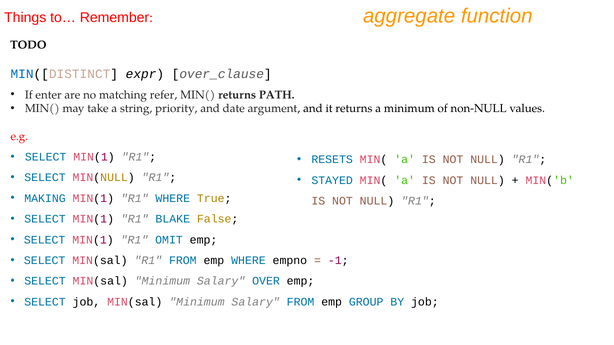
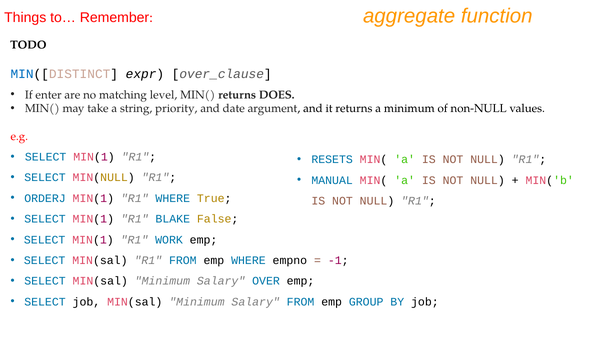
refer: refer -> level
PATH: PATH -> DOES
STAYED: STAYED -> MANUAL
MAKING: MAKING -> ORDERJ
OMIT: OMIT -> WORK
